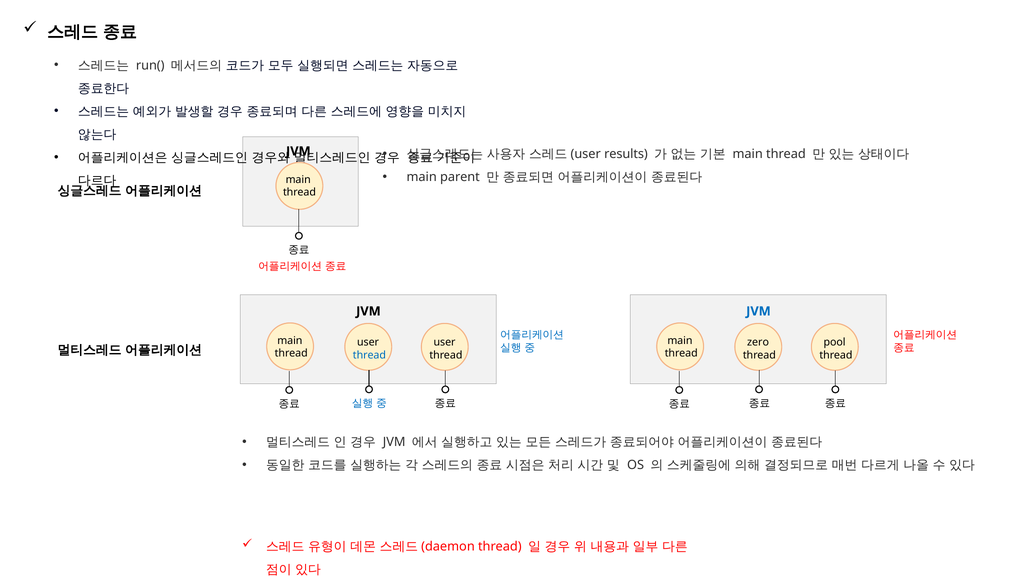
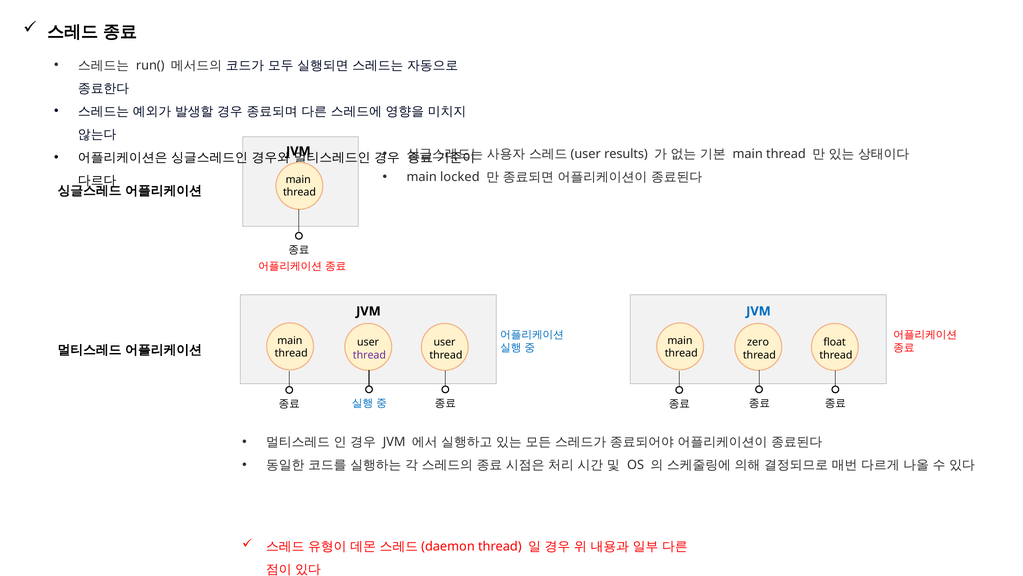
parent: parent -> locked
pool: pool -> float
thread at (369, 355) colour: blue -> purple
